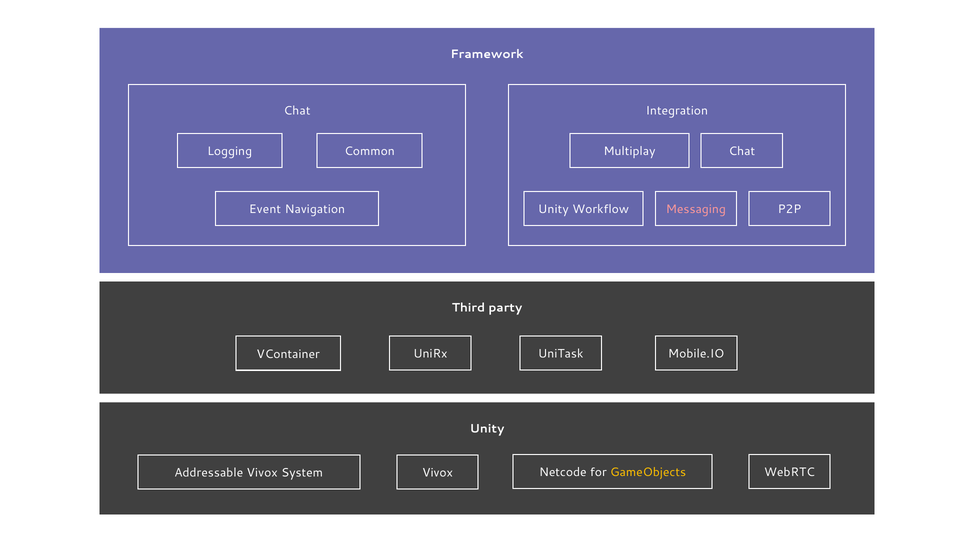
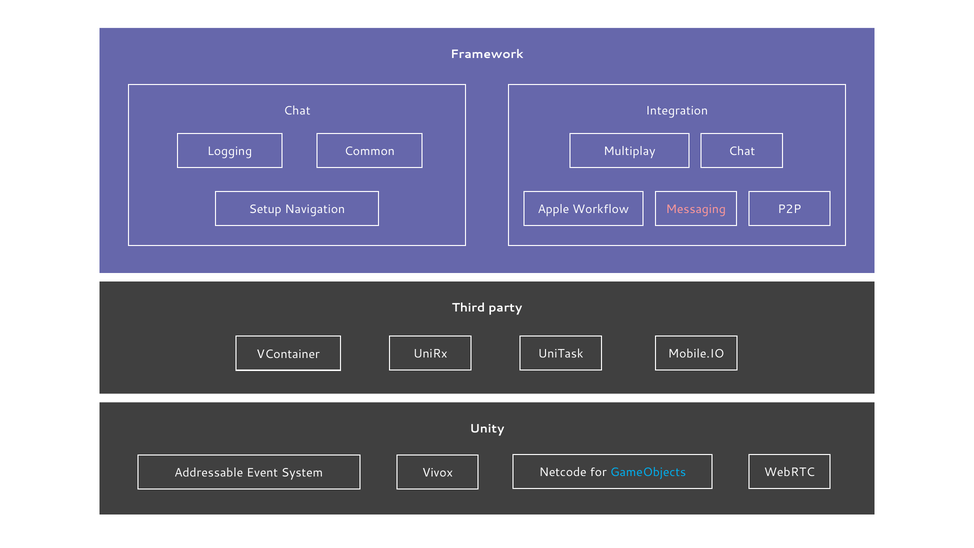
Event: Event -> Setup
Unity at (553, 209): Unity -> Apple
Addressable Vivox: Vivox -> Event
GameObjects colour: yellow -> light blue
